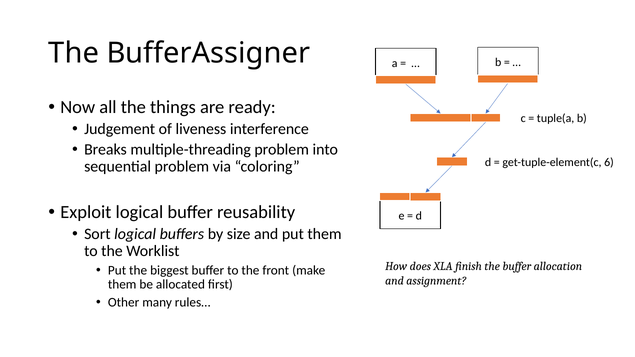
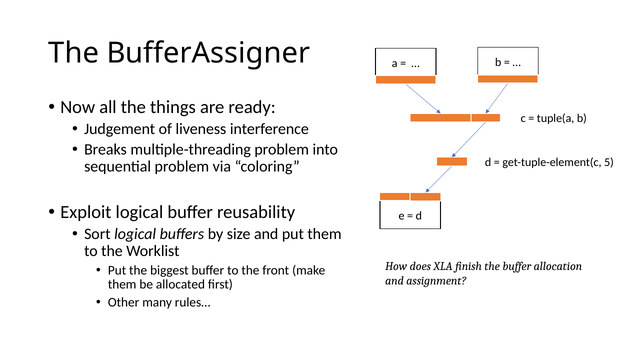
6: 6 -> 5
